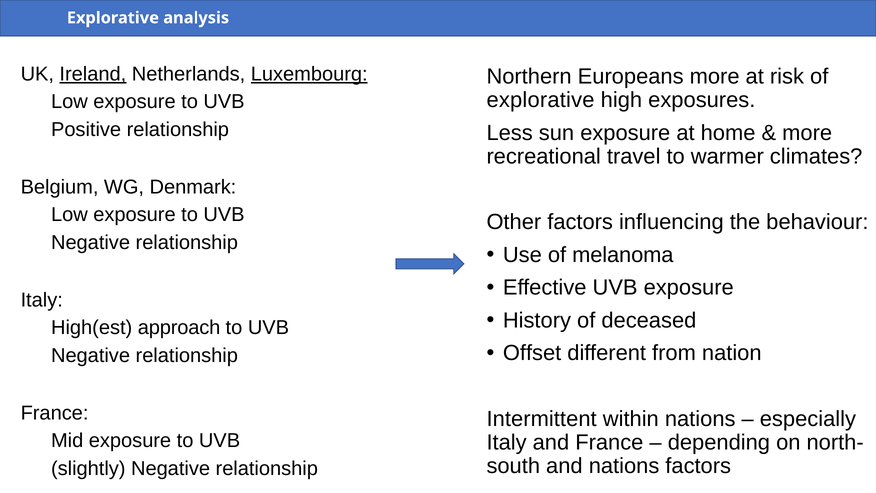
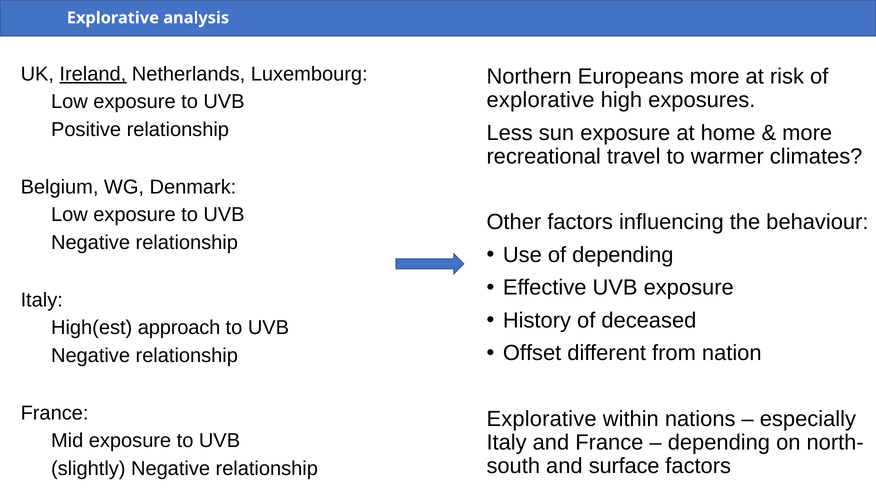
Luxembourg underline: present -> none
of melanoma: melanoma -> depending
Intermittent at (542, 419): Intermittent -> Explorative
and nations: nations -> surface
